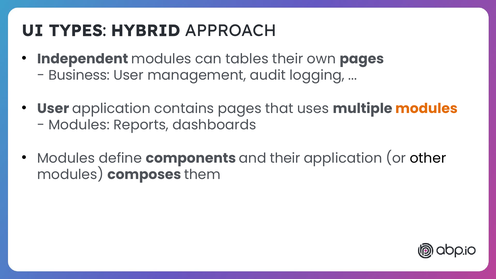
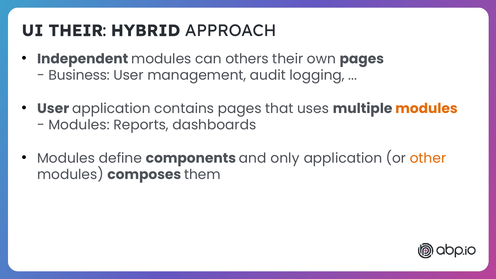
UI TYPES: TYPES -> THEIR
tables: tables -> others
and their: their -> only
other colour: black -> orange
